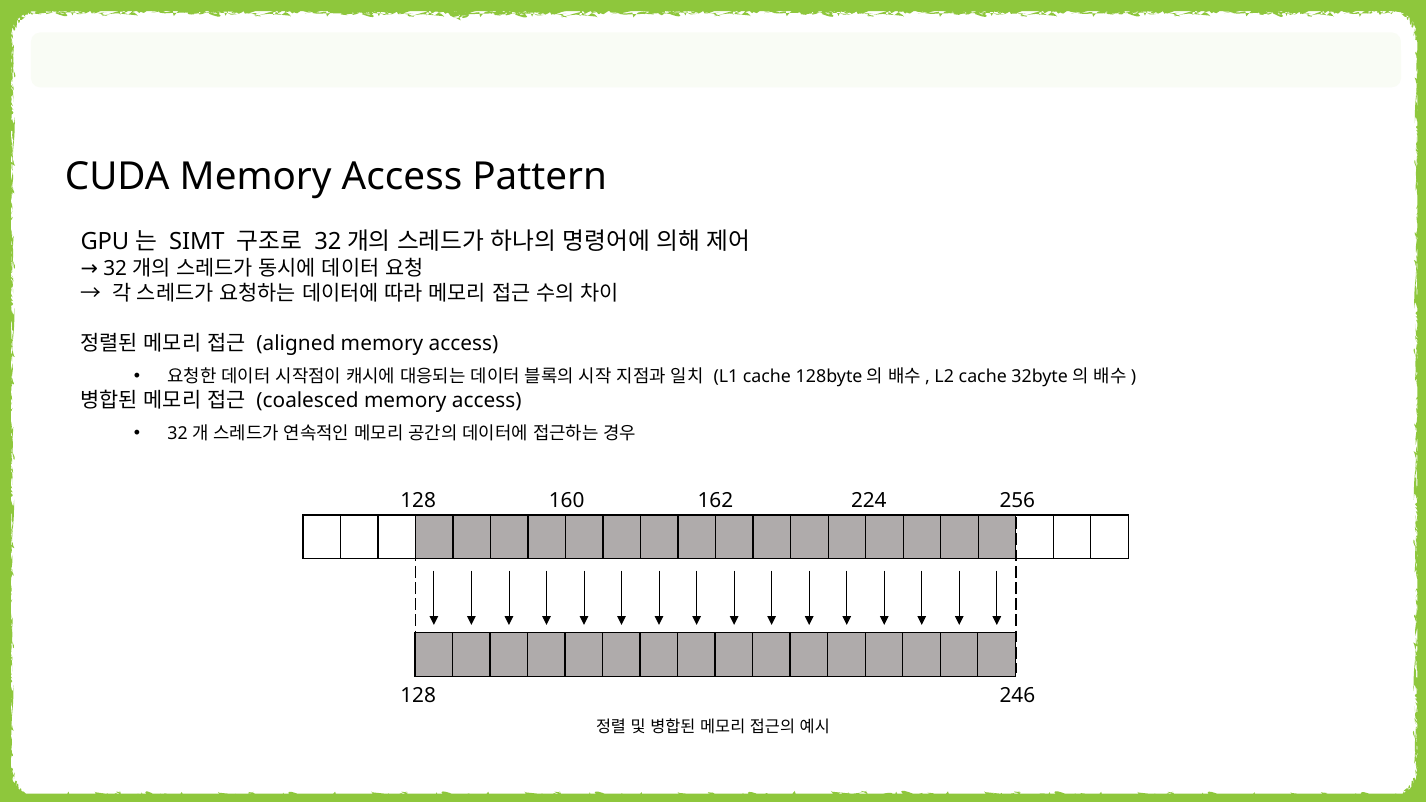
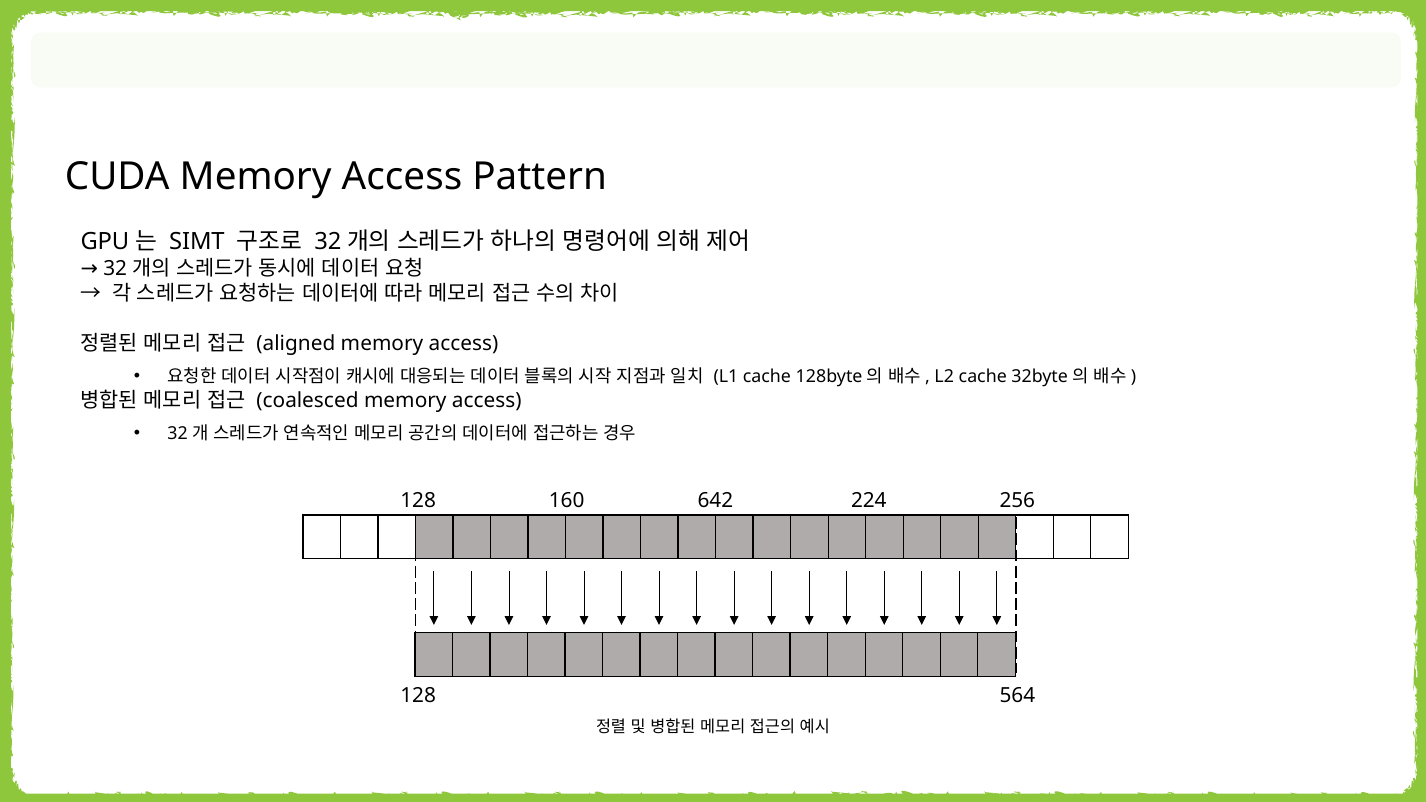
162: 162 -> 642
246: 246 -> 564
